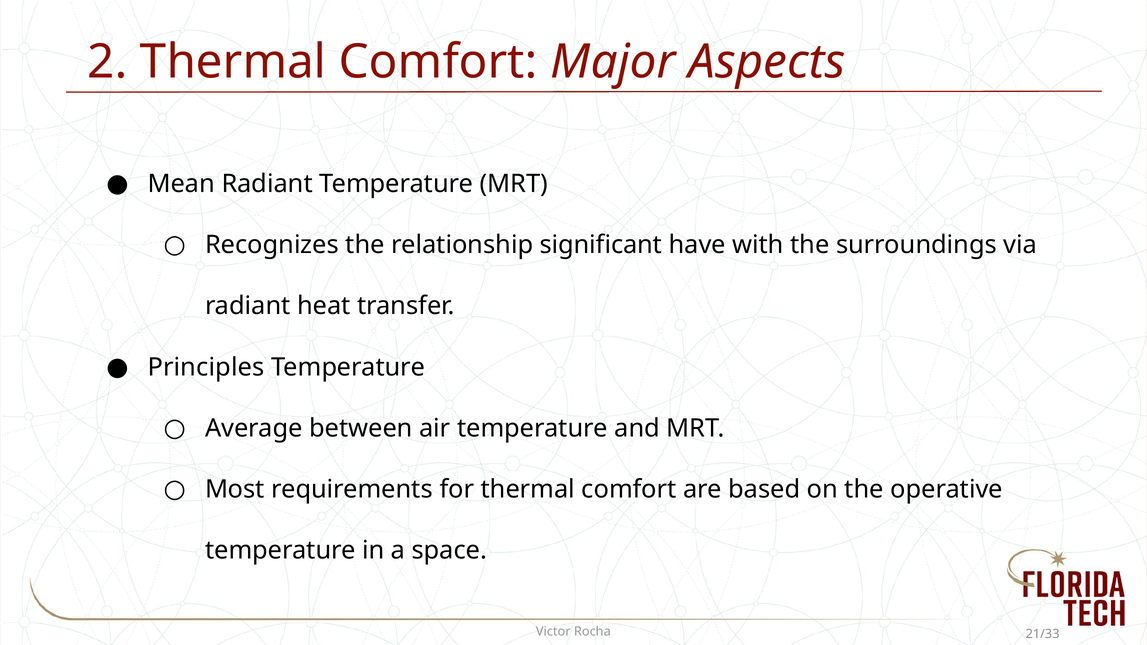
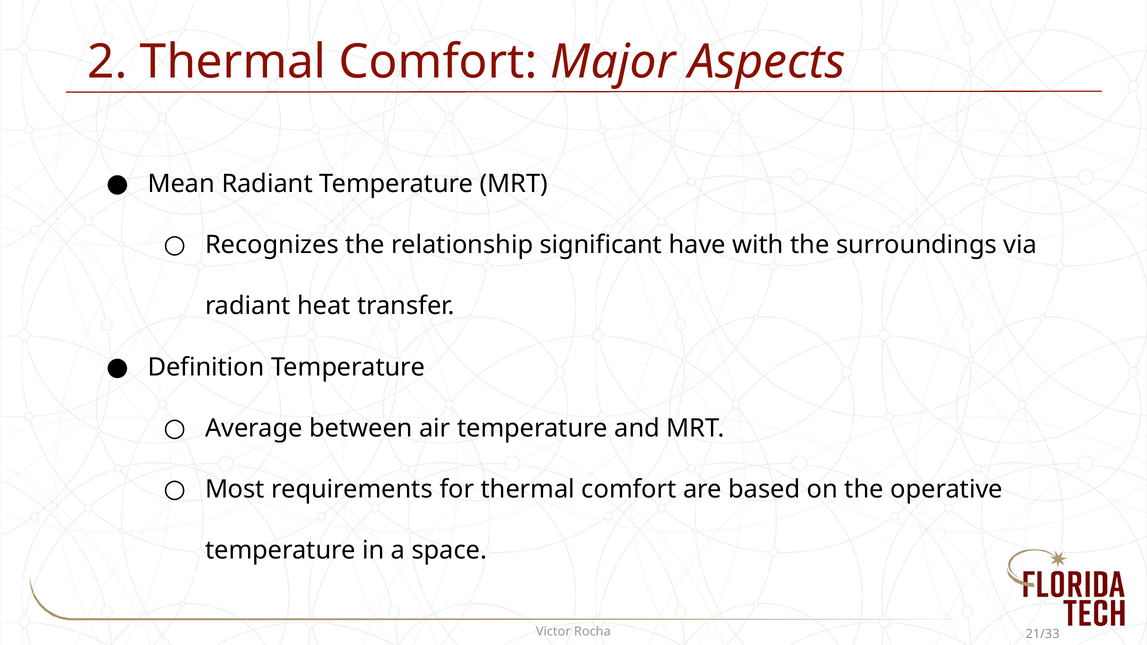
Principles: Principles -> Definition
